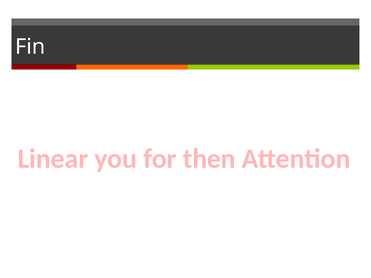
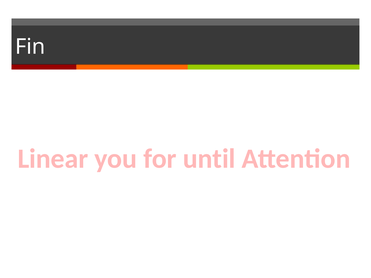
then: then -> until
